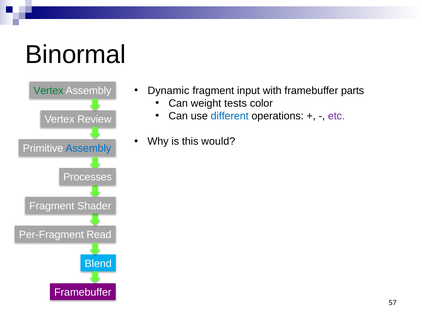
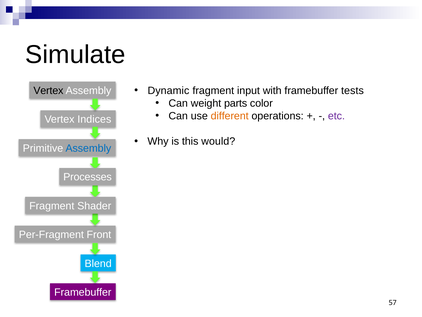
Binormal: Binormal -> Simulate
parts: parts -> tests
Vertex at (48, 91) colour: green -> black
tests: tests -> parts
different colour: blue -> orange
Review: Review -> Indices
Read: Read -> Front
